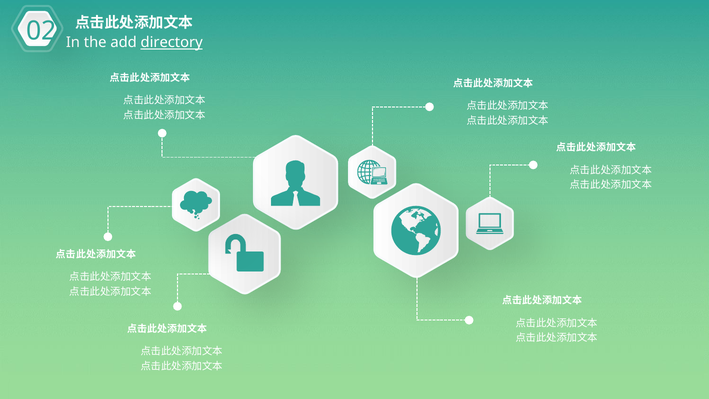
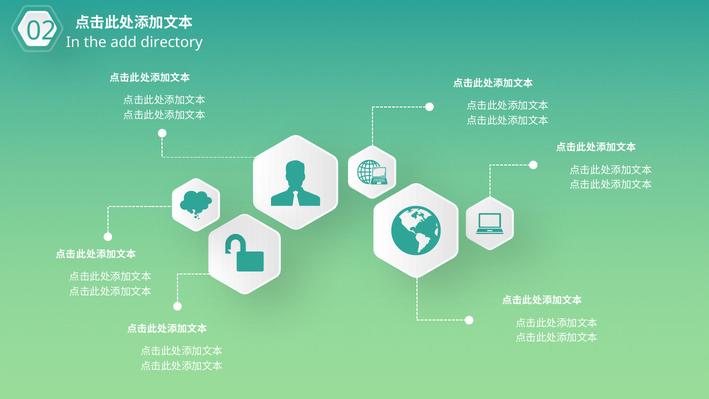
directory underline: present -> none
